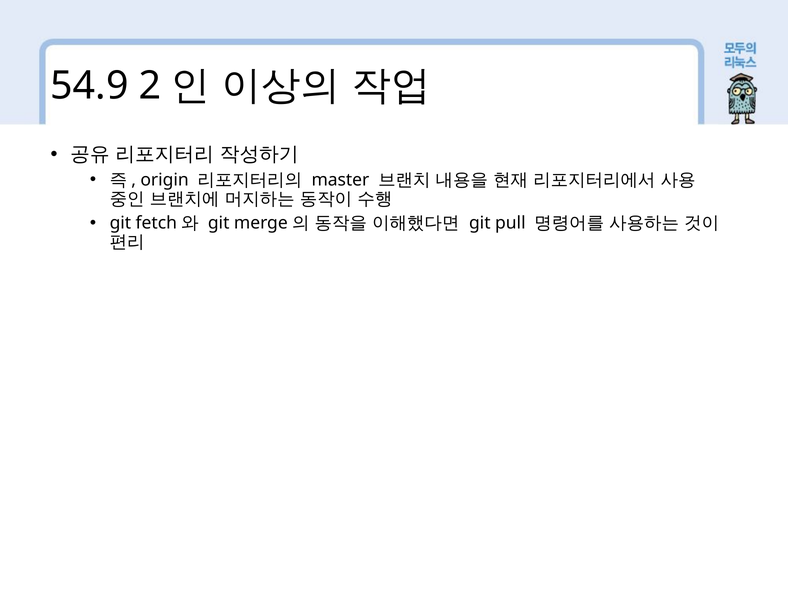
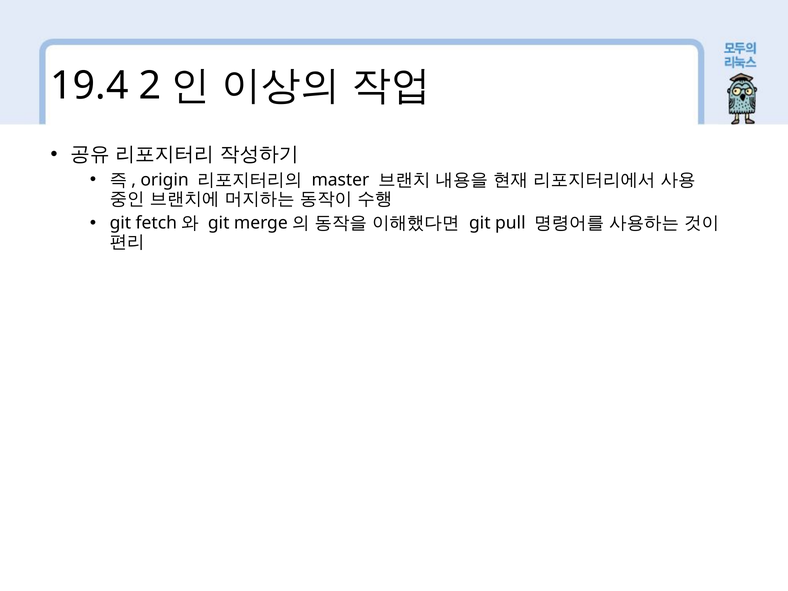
54.9: 54.9 -> 19.4
